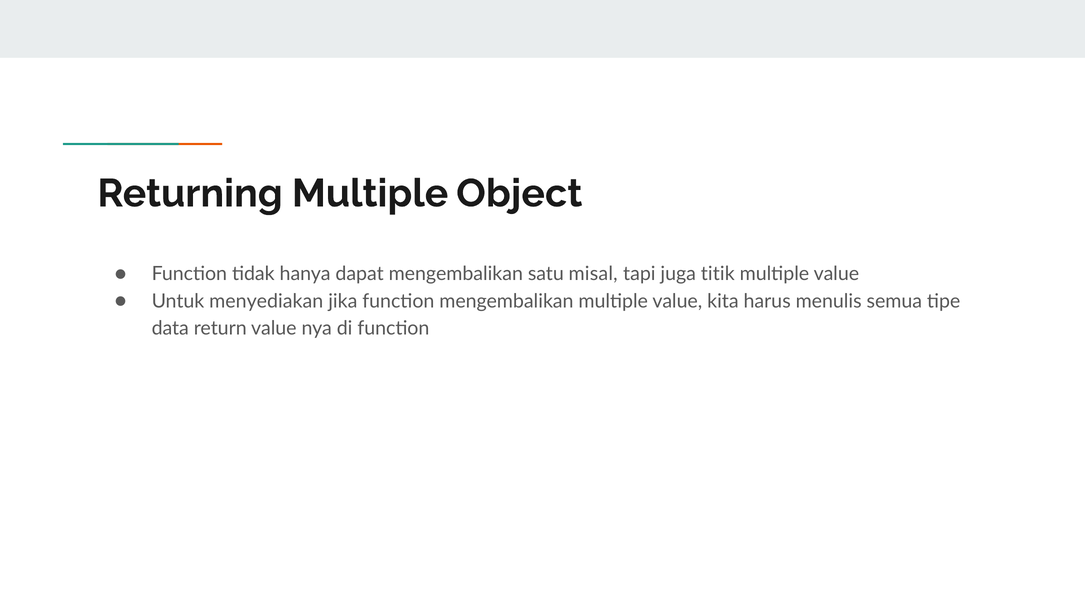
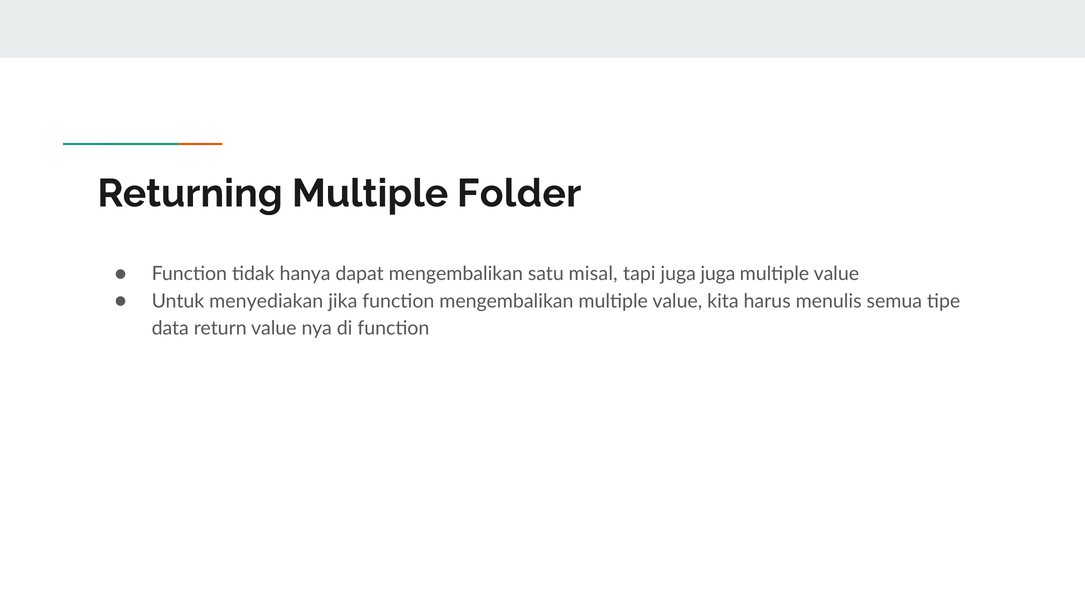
Object: Object -> Folder
juga titik: titik -> juga
